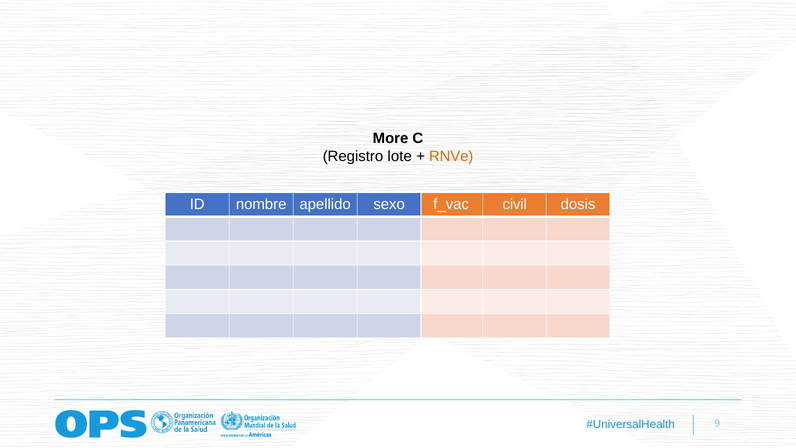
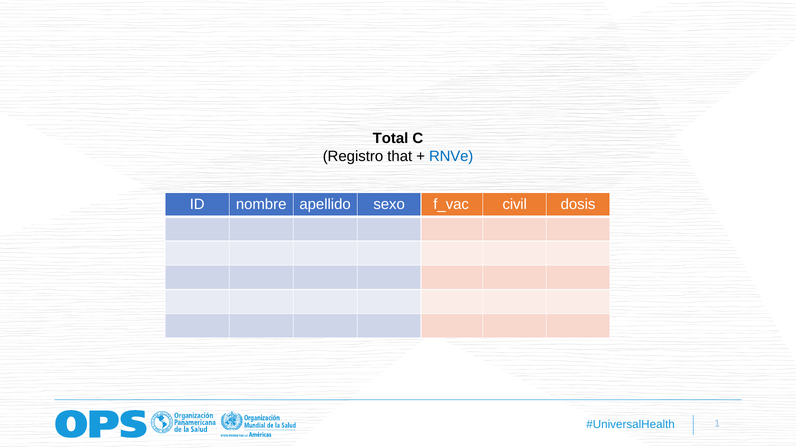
More: More -> Total
lote: lote -> that
RNVe colour: orange -> blue
9: 9 -> 1
